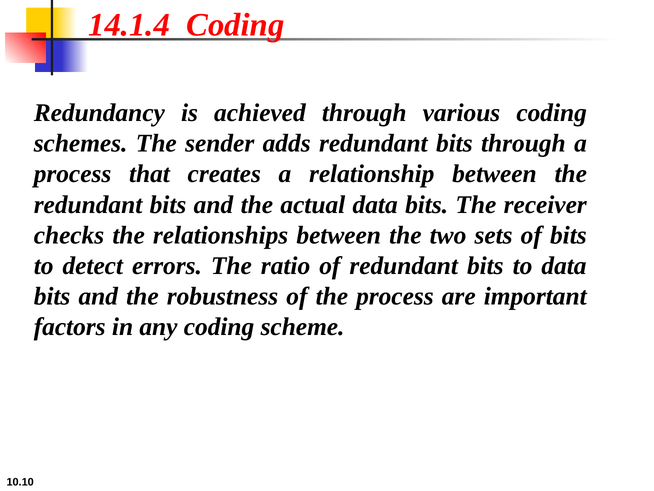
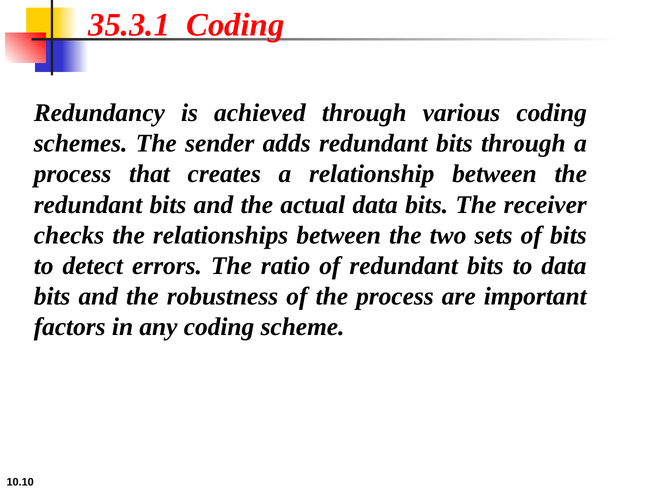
14.1.4: 14.1.4 -> 35.3.1
